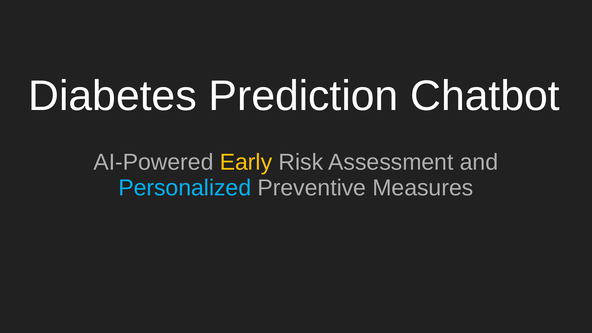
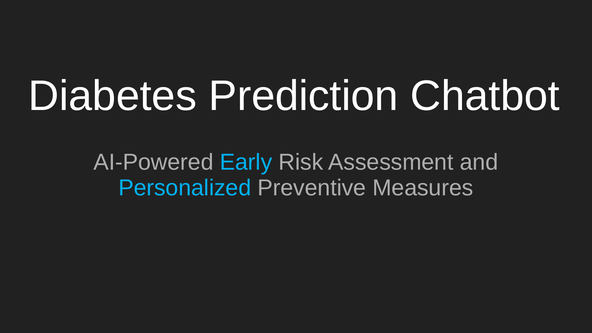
Early colour: yellow -> light blue
